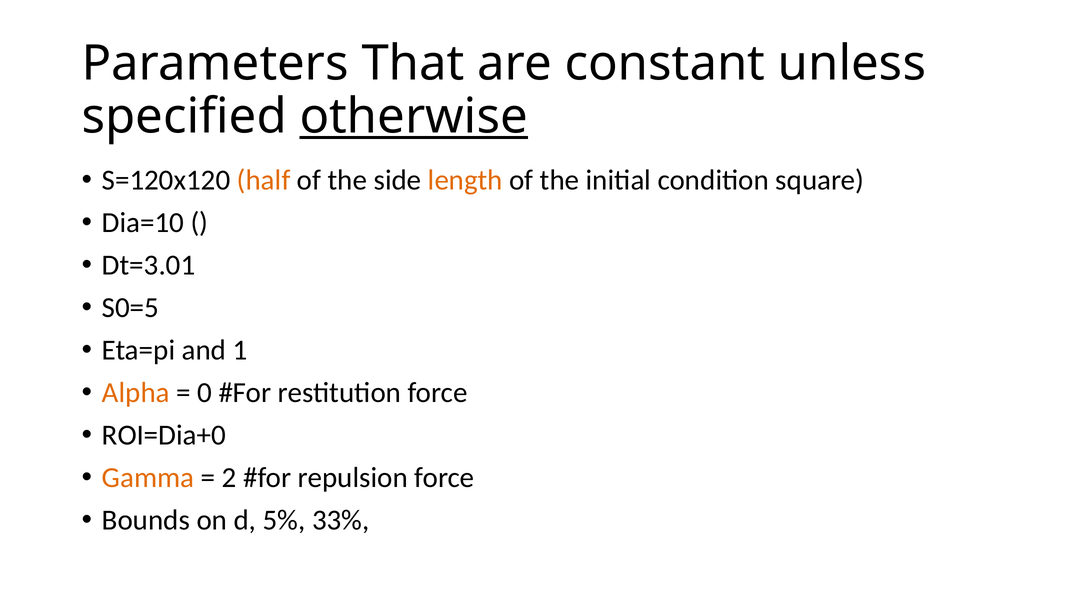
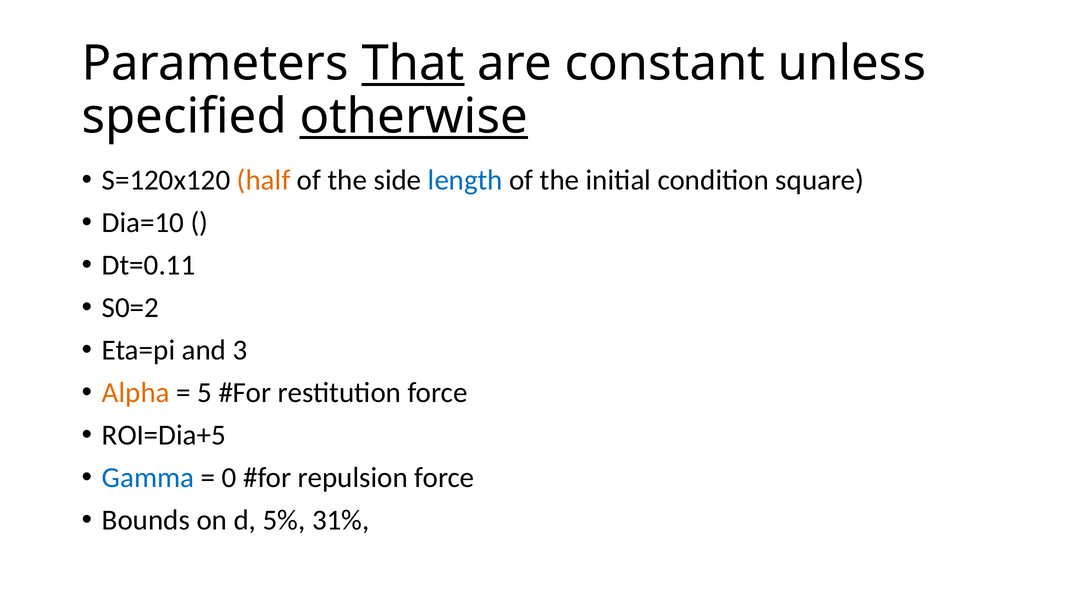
That underline: none -> present
length colour: orange -> blue
Dt=3.01: Dt=3.01 -> Dt=0.11
S0=5: S0=5 -> S0=2
1: 1 -> 3
0: 0 -> 5
ROI=Dia+0: ROI=Dia+0 -> ROI=Dia+5
Gamma colour: orange -> blue
2: 2 -> 0
33%: 33% -> 31%
